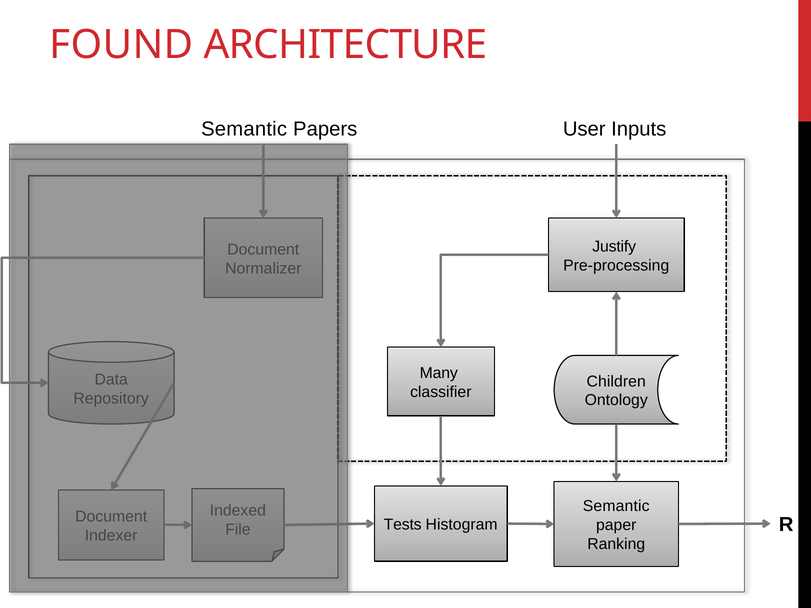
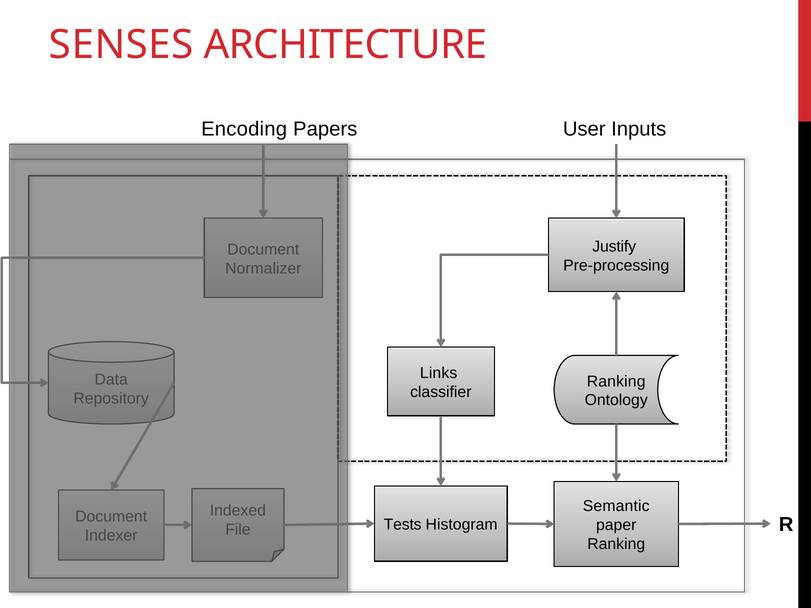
FOUND: FOUND -> SENSES
Semantic at (244, 129): Semantic -> Encoding
Many: Many -> Links
Children at (616, 381): Children -> Ranking
